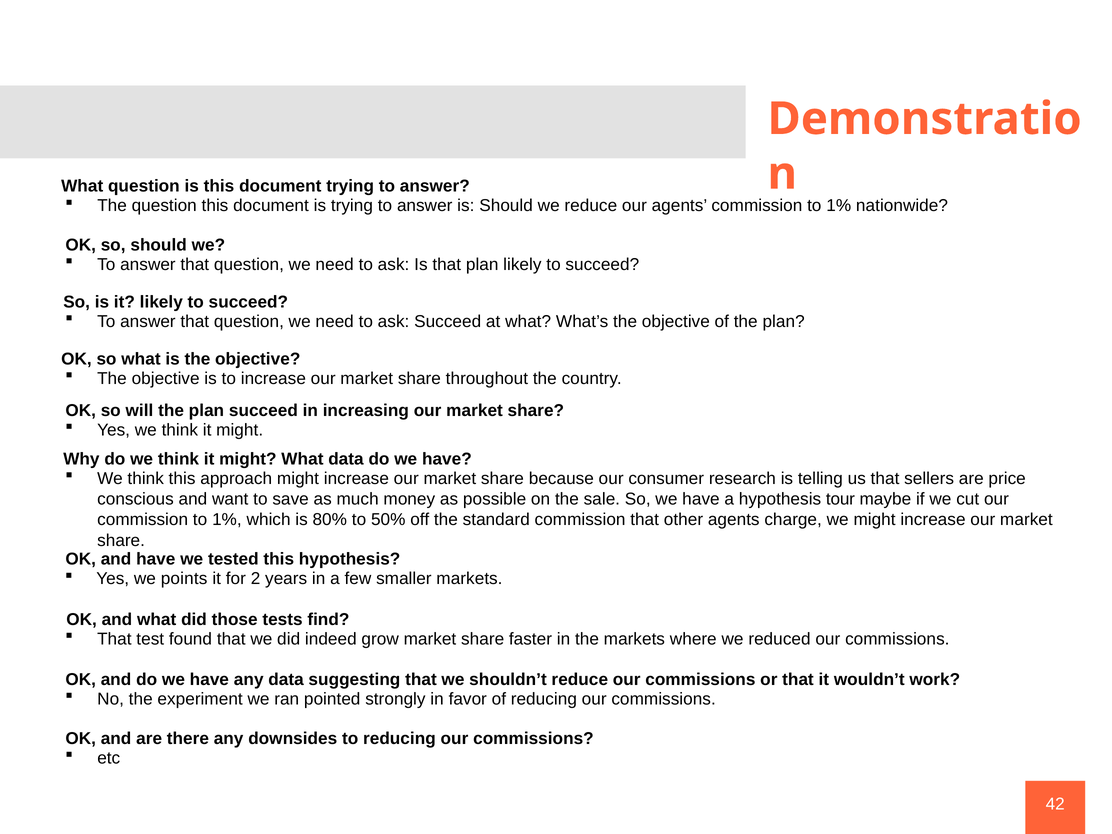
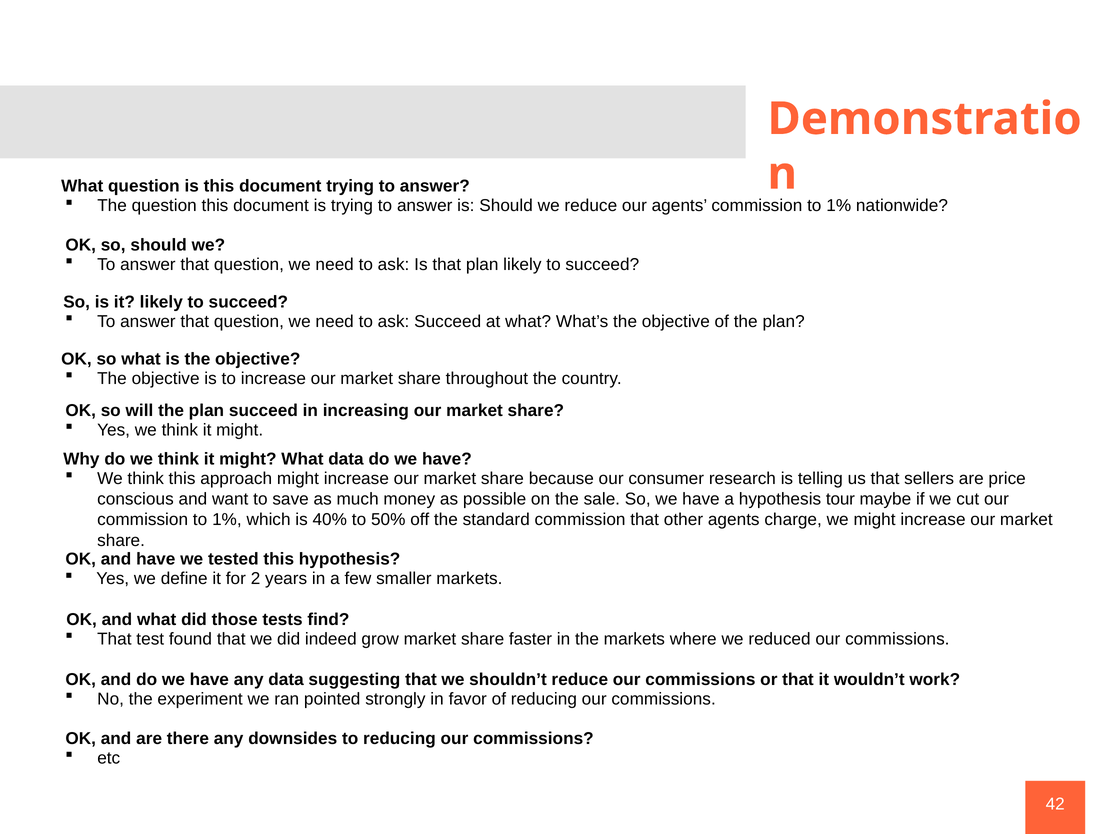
80%: 80% -> 40%
points: points -> define
